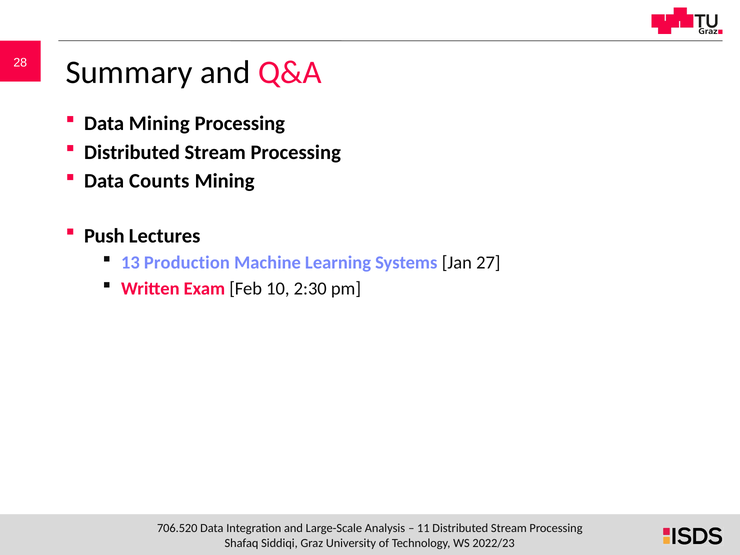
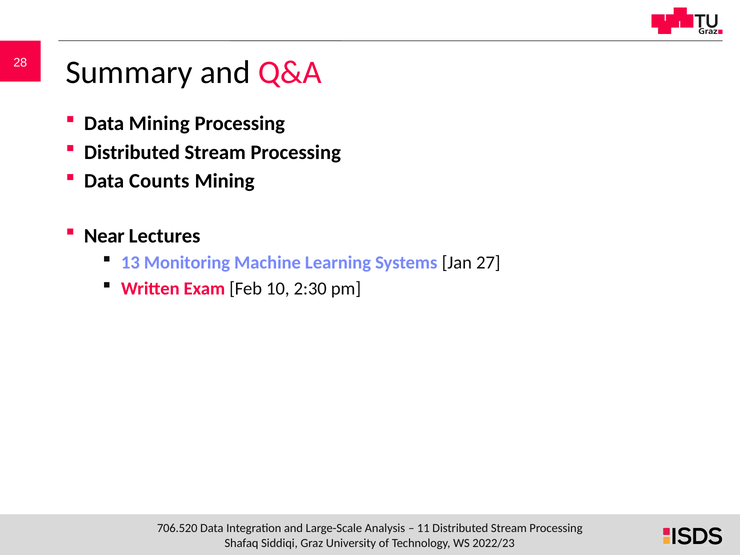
Push: Push -> Near
Production: Production -> Monitoring
